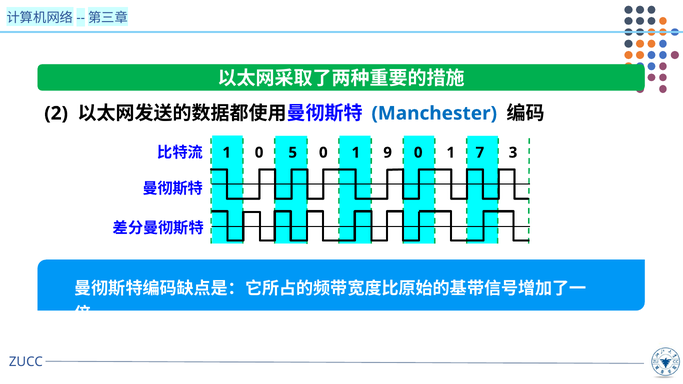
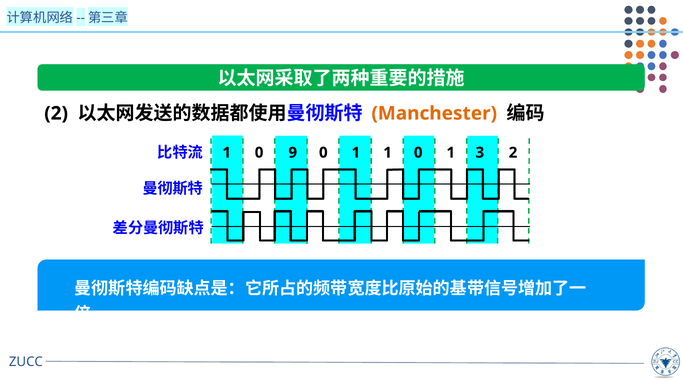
Manchester colour: blue -> orange
5: 5 -> 9
0 9: 9 -> 1
7: 7 -> 3
1 3: 3 -> 2
